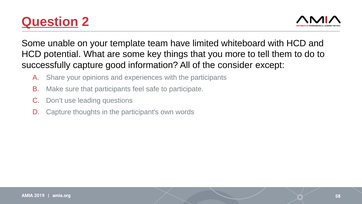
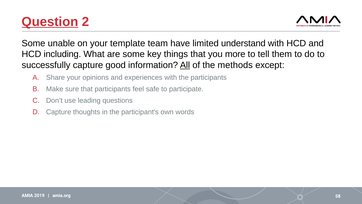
whiteboard: whiteboard -> understand
potential: potential -> including
All underline: none -> present
consider: consider -> methods
